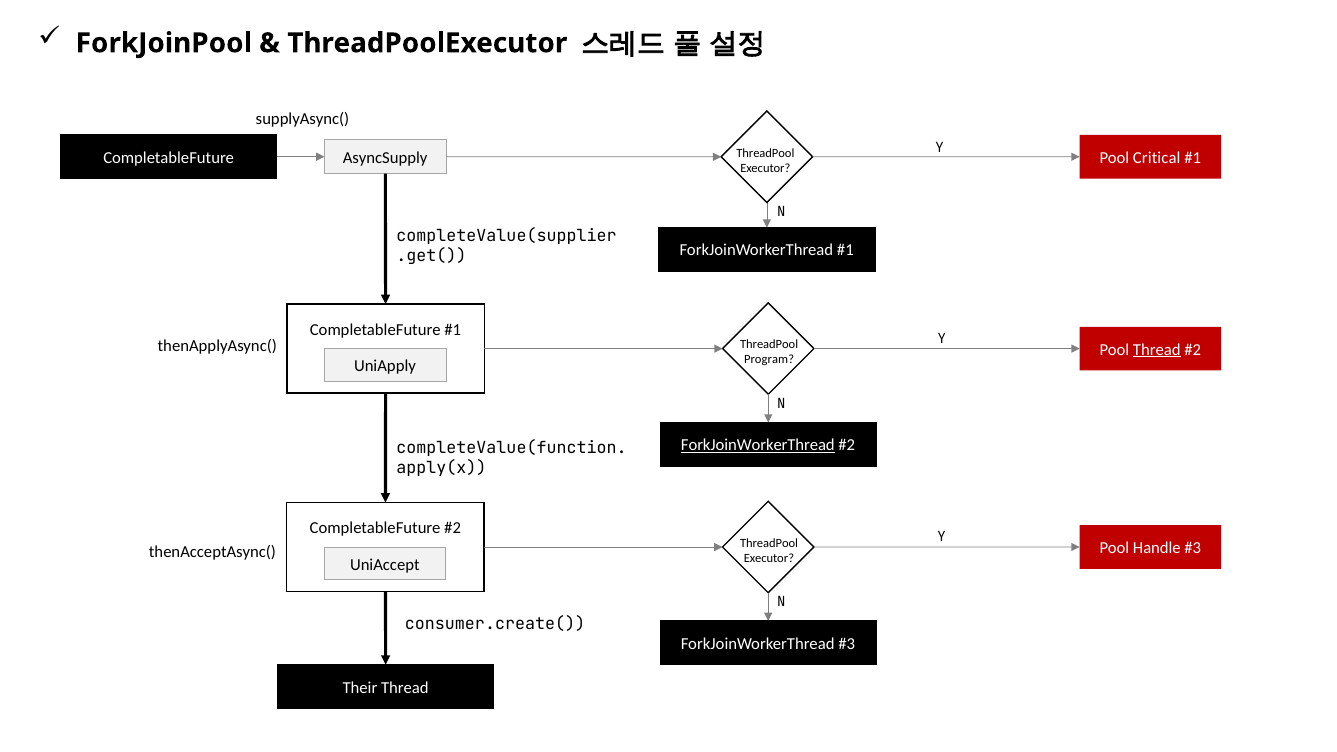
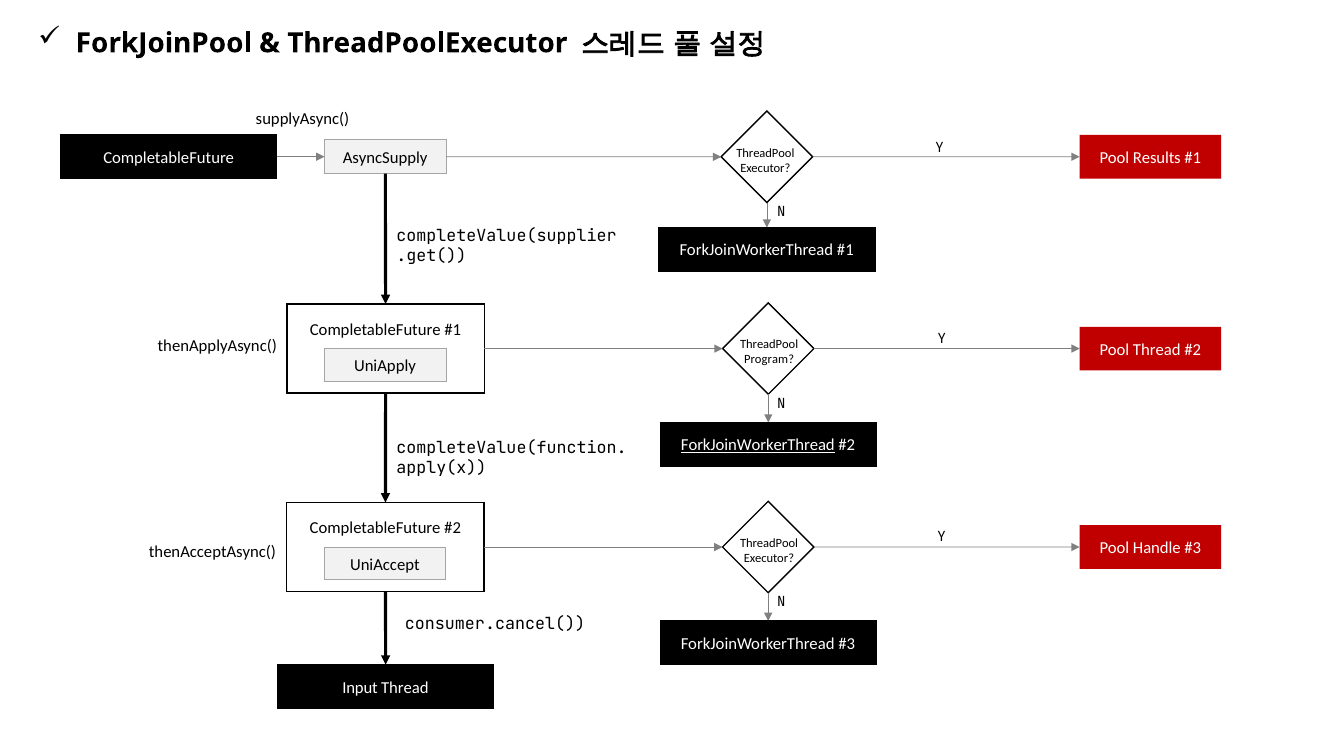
Critical: Critical -> Results
Thread at (1157, 350) underline: present -> none
consumer.create(: consumer.create( -> consumer.cancel(
Their: Their -> Input
